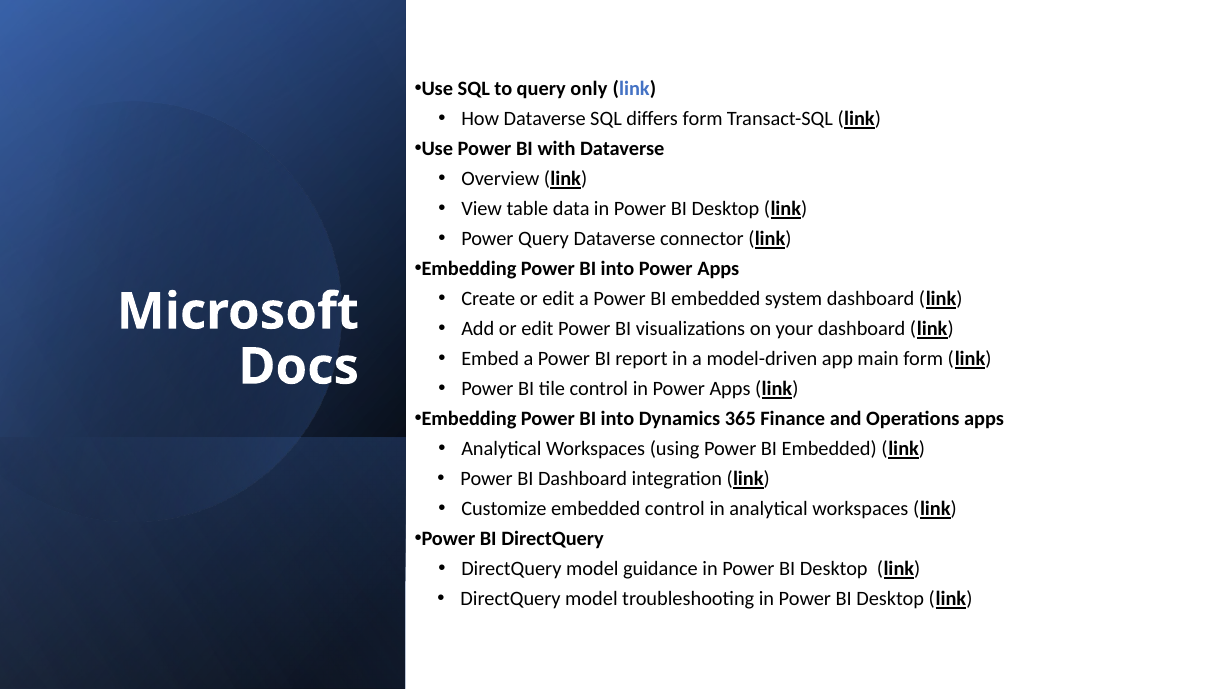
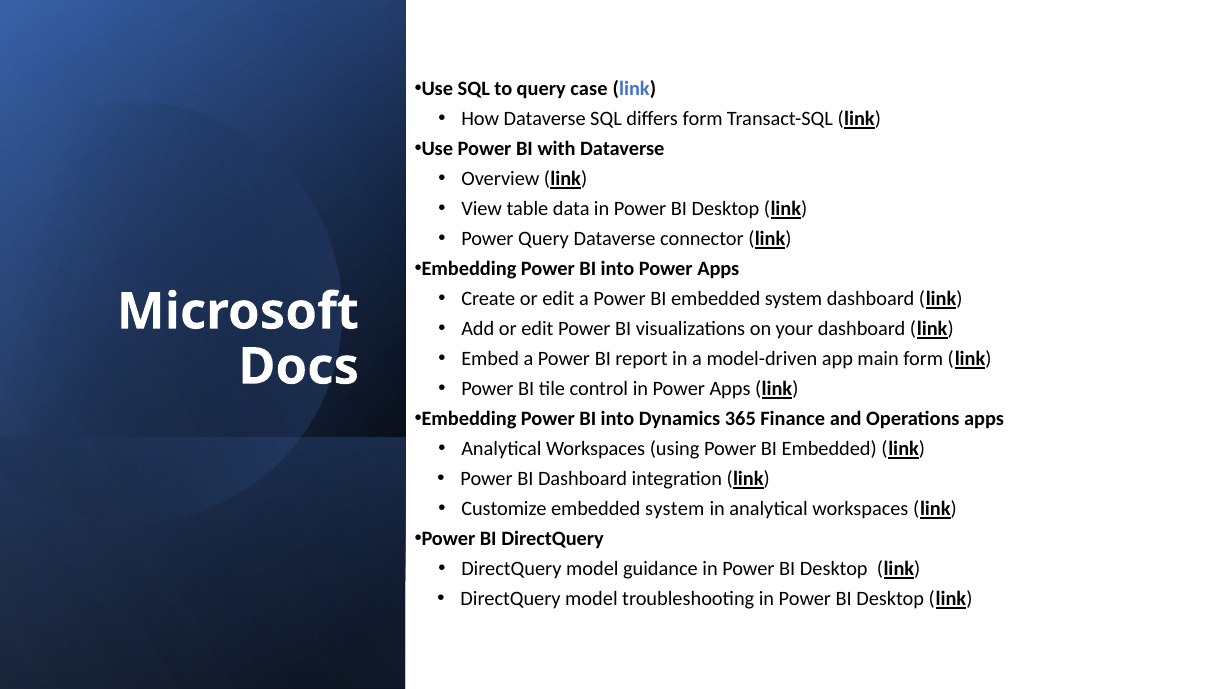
only: only -> case
Customize embedded control: control -> system
